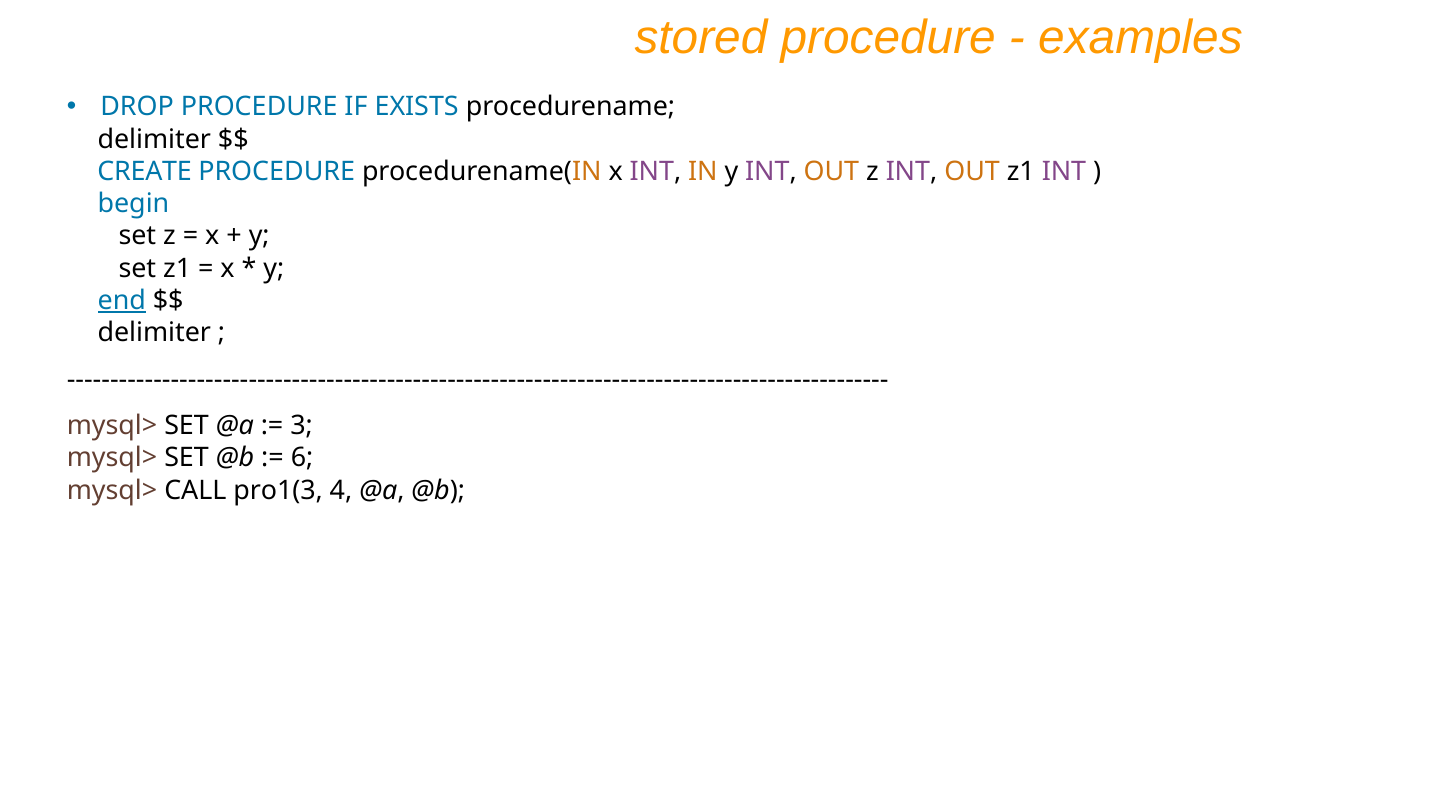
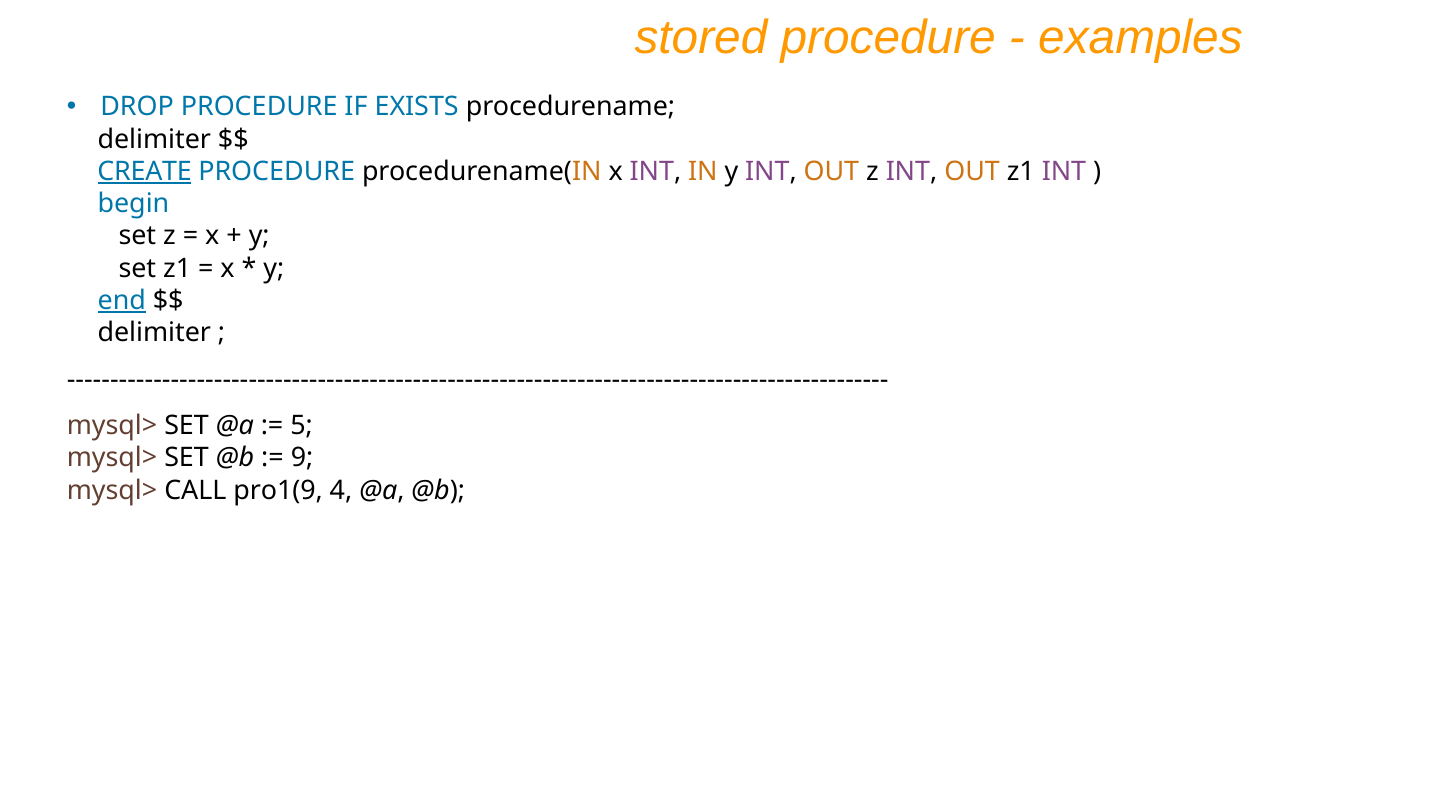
CREATE underline: none -> present
3: 3 -> 5
6: 6 -> 9
pro1(3: pro1(3 -> pro1(9
